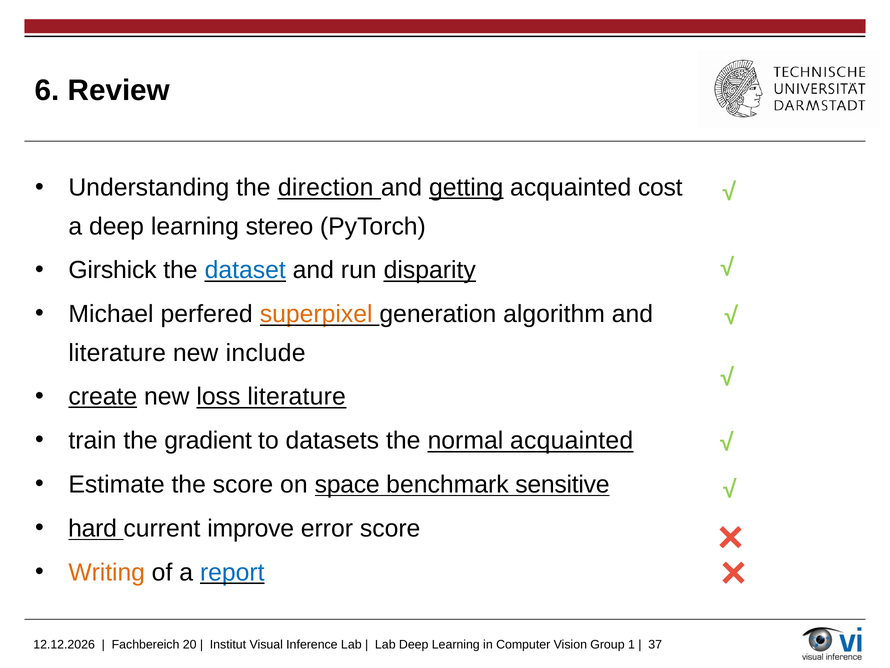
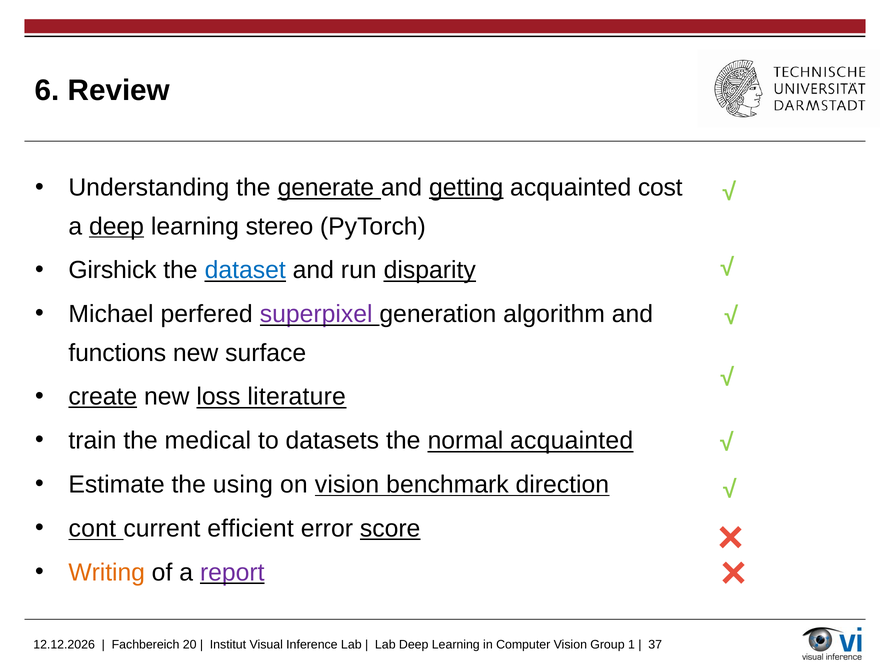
direction: direction -> generate
deep at (116, 226) underline: none -> present
superpixel colour: orange -> purple
literature at (117, 353): literature -> functions
include: include -> surface
gradient: gradient -> medical
the score: score -> using
on space: space -> vision
sensitive: sensitive -> direction
hard: hard -> cont
improve: improve -> efficient
score at (390, 528) underline: none -> present
report colour: blue -> purple
